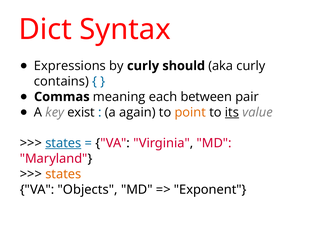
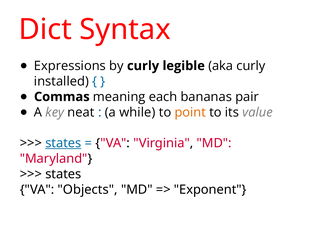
should: should -> legible
contains: contains -> installed
between: between -> bananas
exist: exist -> neat
again: again -> while
its underline: present -> none
states at (63, 174) colour: orange -> black
